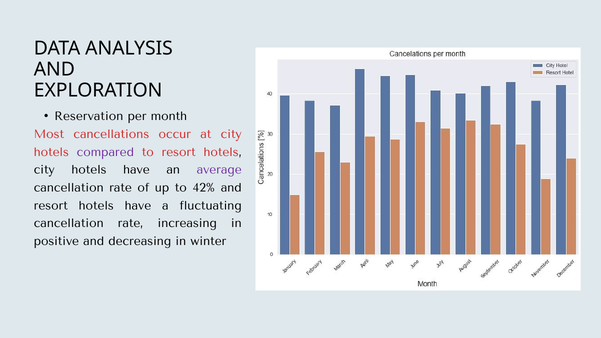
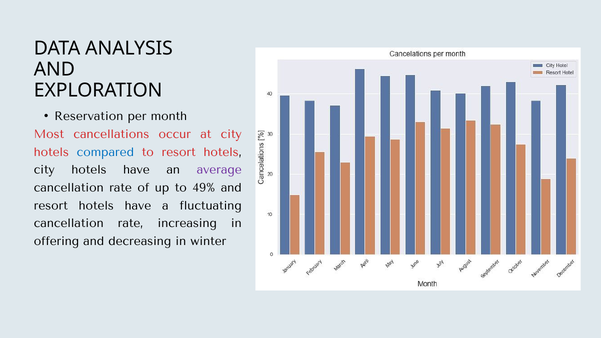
compared colour: purple -> blue
42%: 42% -> 49%
positive: positive -> offering
